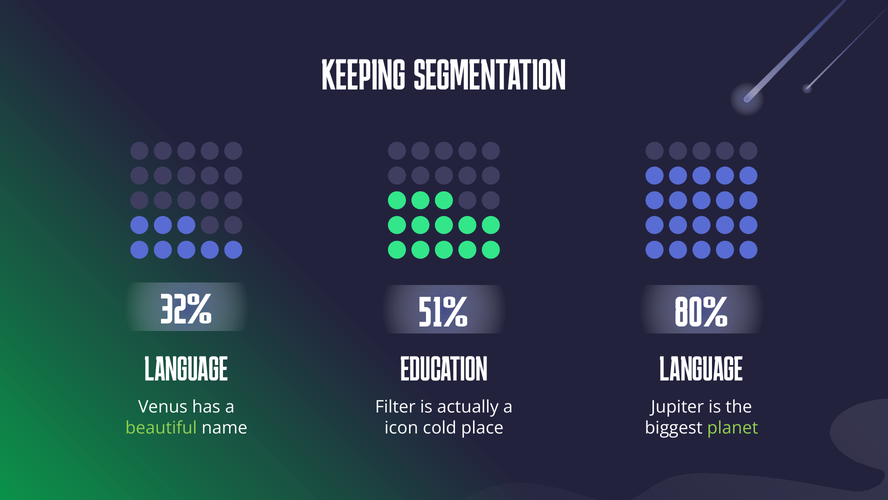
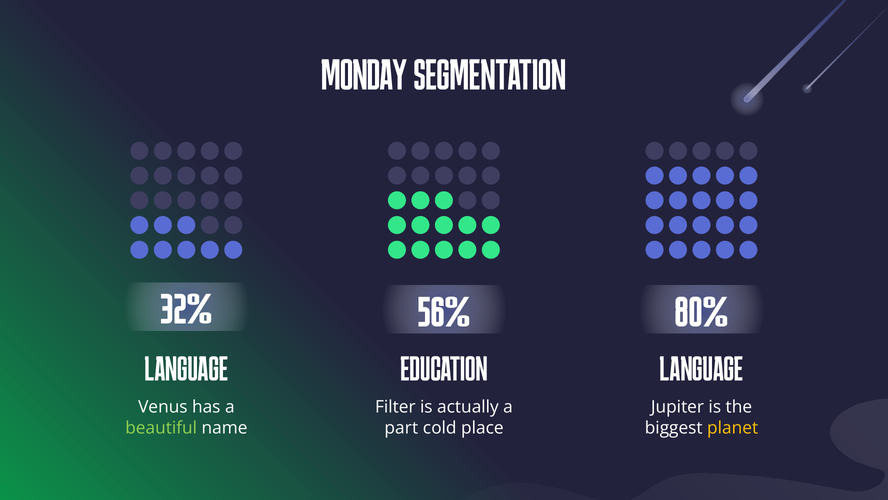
KEEPING: KEEPING -> MONDAY
51%: 51% -> 56%
icon: icon -> part
planet colour: light green -> yellow
